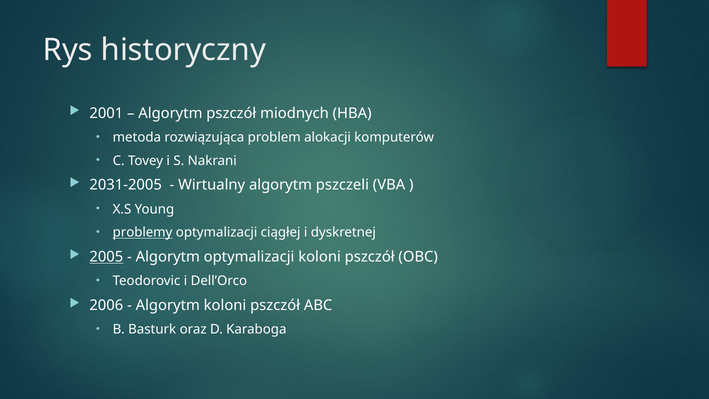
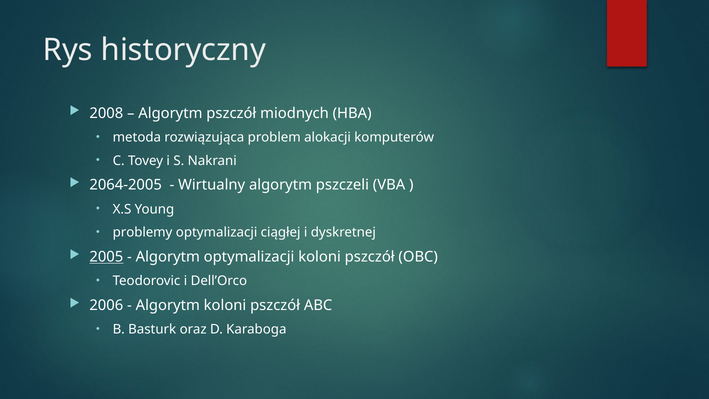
2001: 2001 -> 2008
2031-2005: 2031-2005 -> 2064-2005
problemy underline: present -> none
